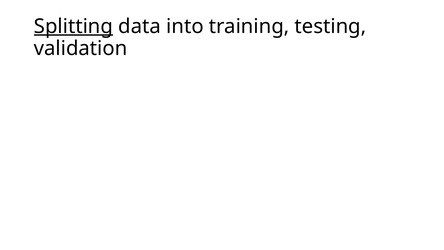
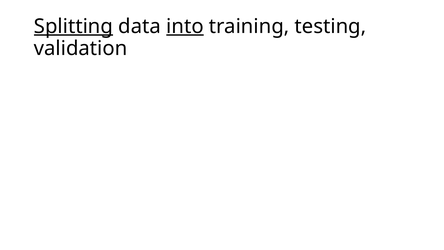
into underline: none -> present
